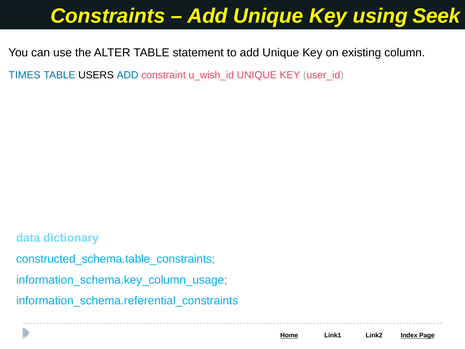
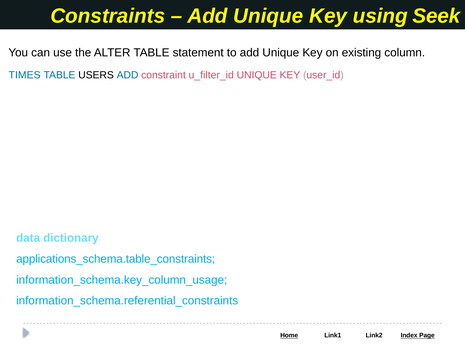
u_wish_id: u_wish_id -> u_filter_id
constructed_schema.table_constraints: constructed_schema.table_constraints -> applications_schema.table_constraints
